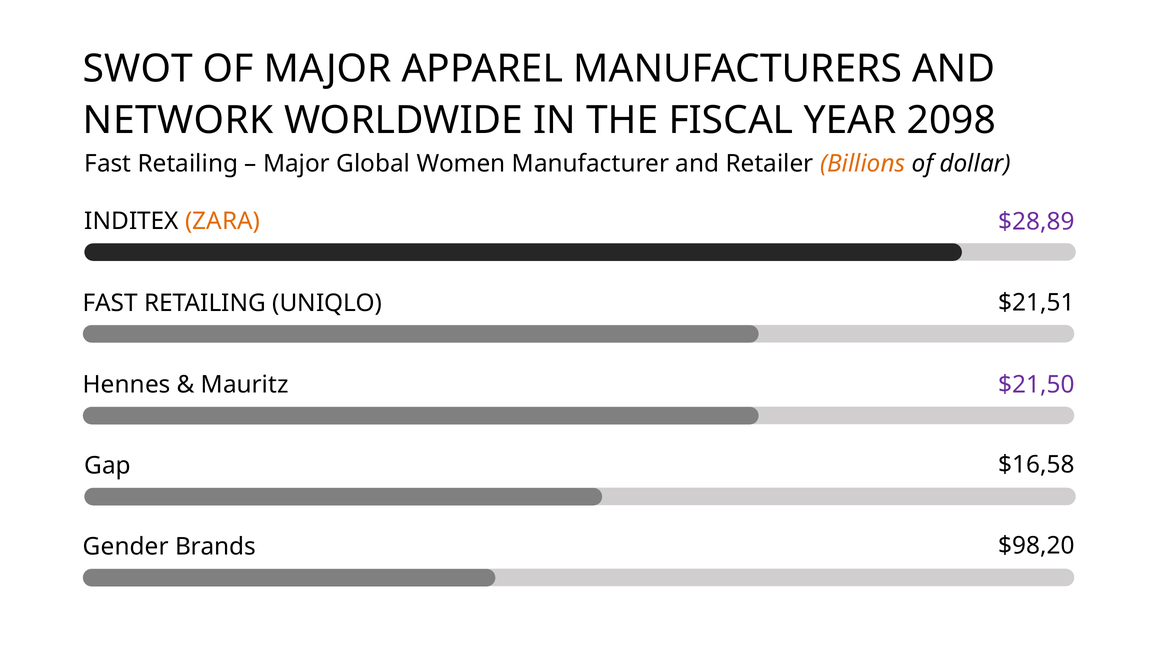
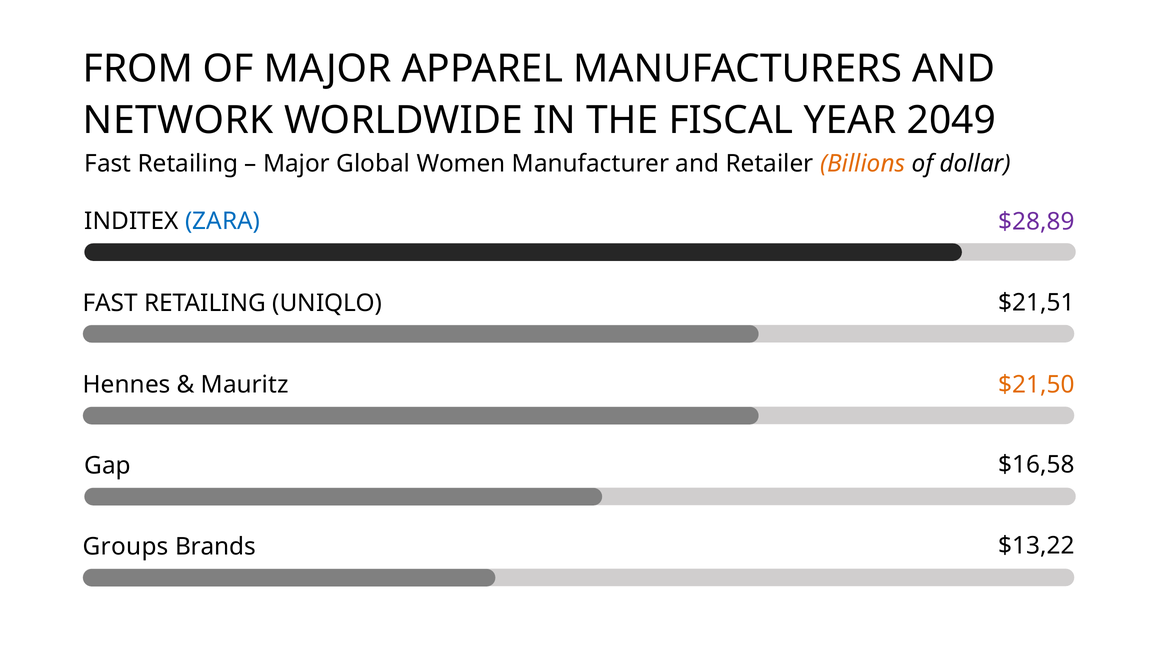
SWOT: SWOT -> FROM
2098: 2098 -> 2049
ZARA colour: orange -> blue
$21,50 colour: purple -> orange
$98,20: $98,20 -> $13,22
Gender: Gender -> Groups
